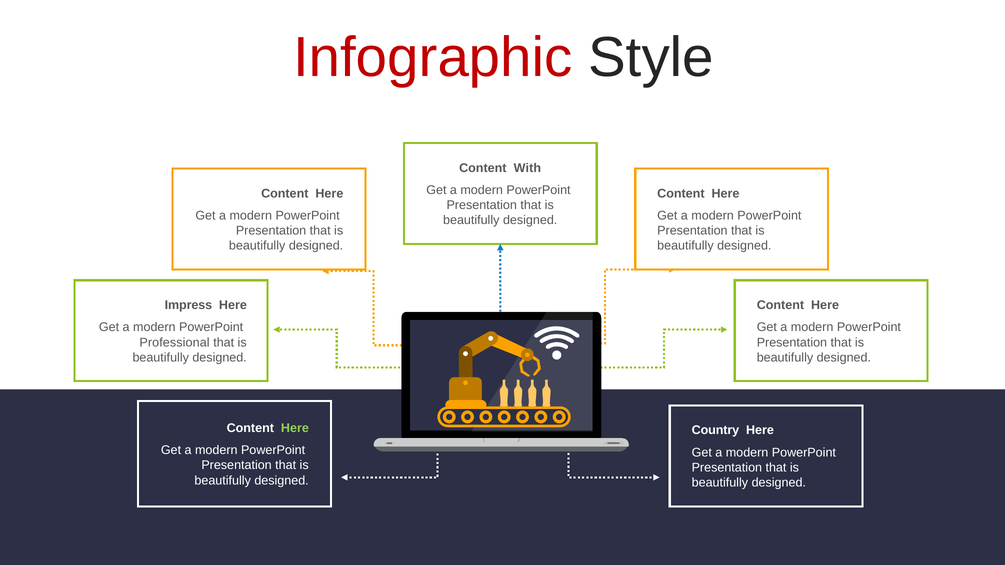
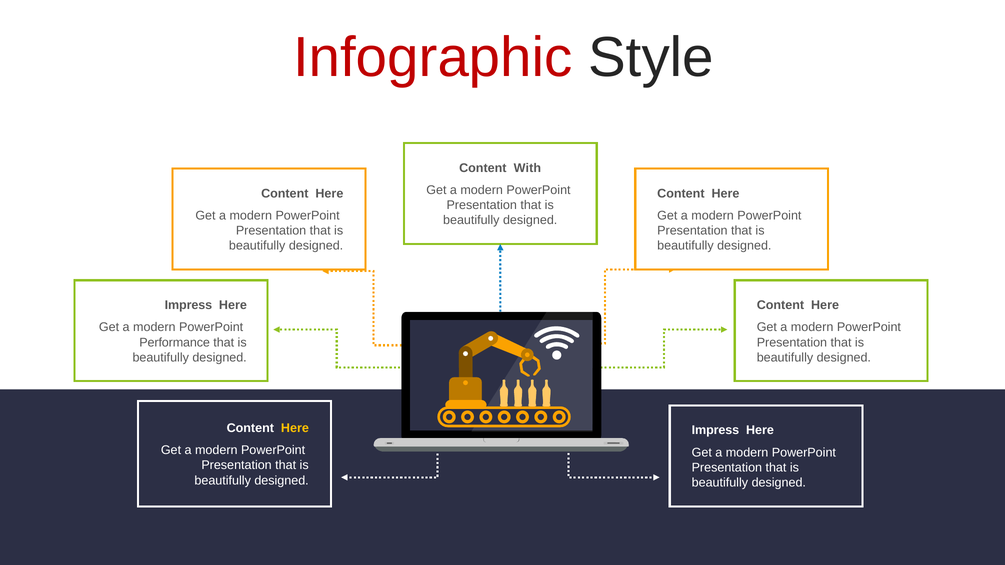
Professional: Professional -> Performance
Here at (295, 428) colour: light green -> yellow
Country at (715, 431): Country -> Impress
